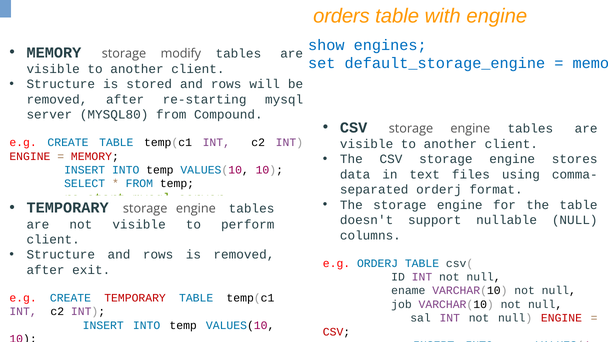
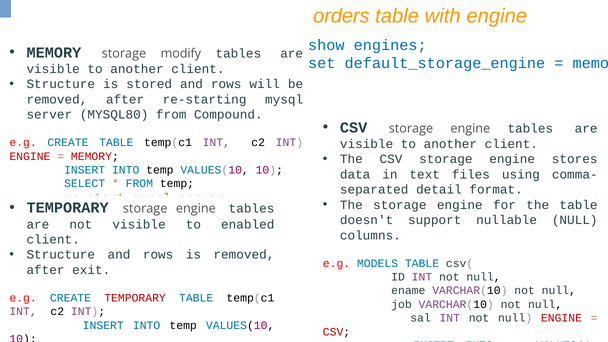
orderj at (439, 190): orderj -> detail
perform: perform -> enabled
e.g ORDERJ: ORDERJ -> MODELS
